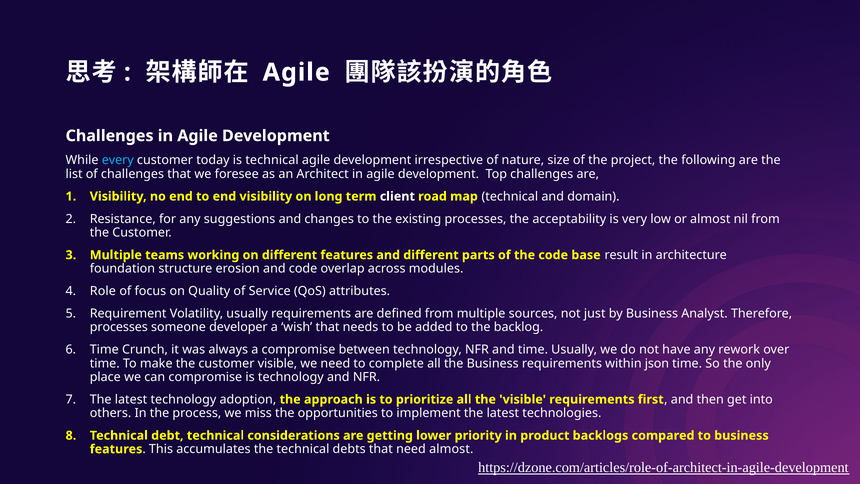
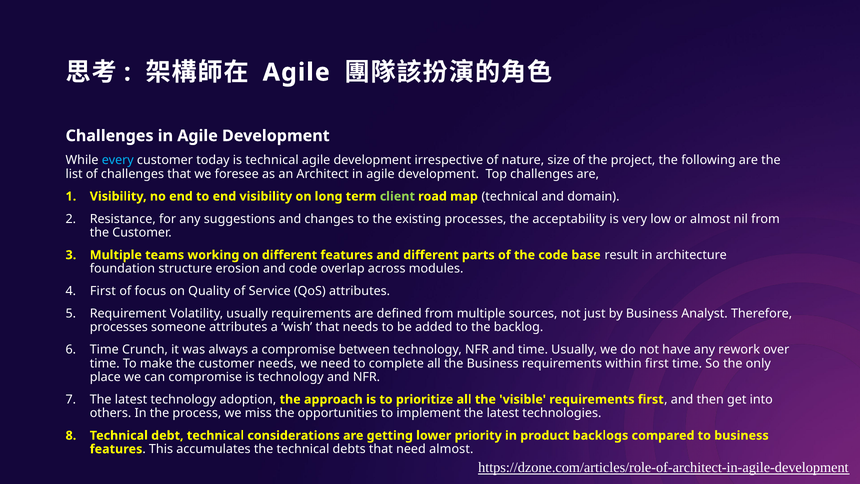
client colour: white -> light green
Role at (103, 291): Role -> First
someone developer: developer -> attributes
customer visible: visible -> needs
within json: json -> first
